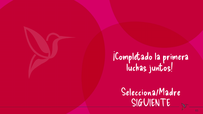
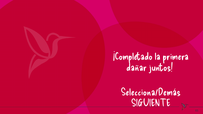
luchas: luchas -> dañar
Selecciona/Madre: Selecciona/Madre -> Selecciona/Demás
